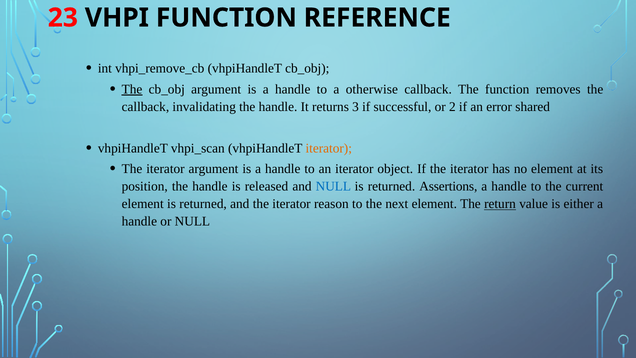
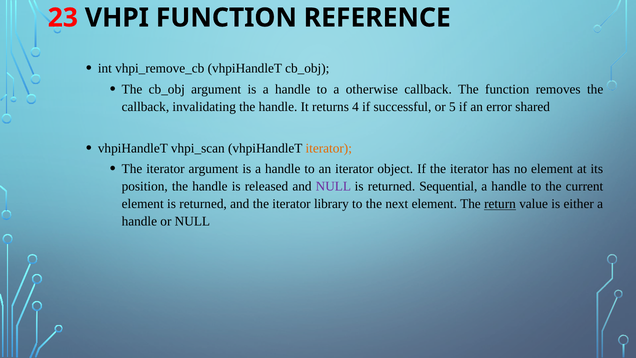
The at (132, 89) underline: present -> none
3: 3 -> 4
2: 2 -> 5
NULL at (333, 186) colour: blue -> purple
Assertions: Assertions -> Sequential
reason: reason -> library
